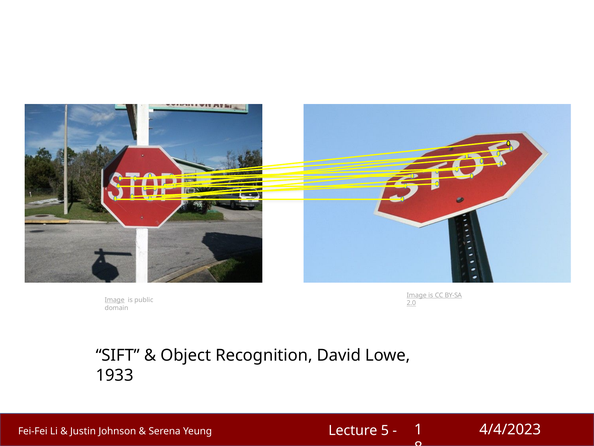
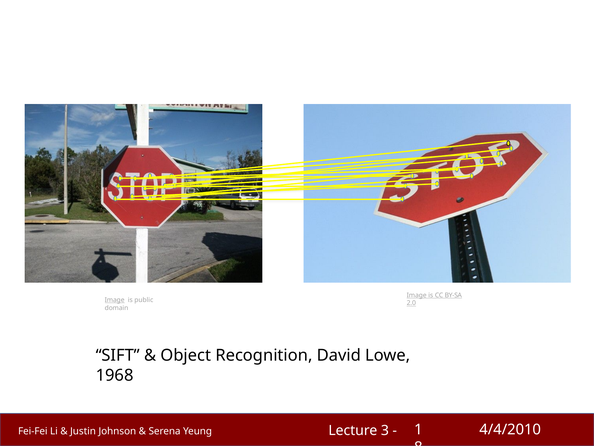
1933: 1933 -> 1968
4/4/2023: 4/4/2023 -> 4/4/2010
5: 5 -> 3
